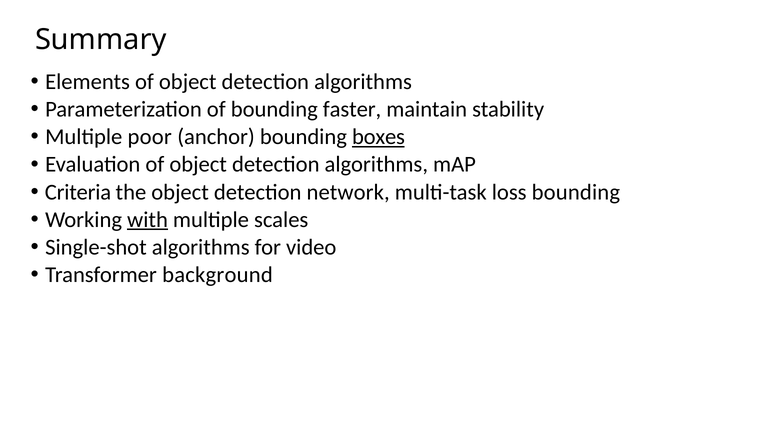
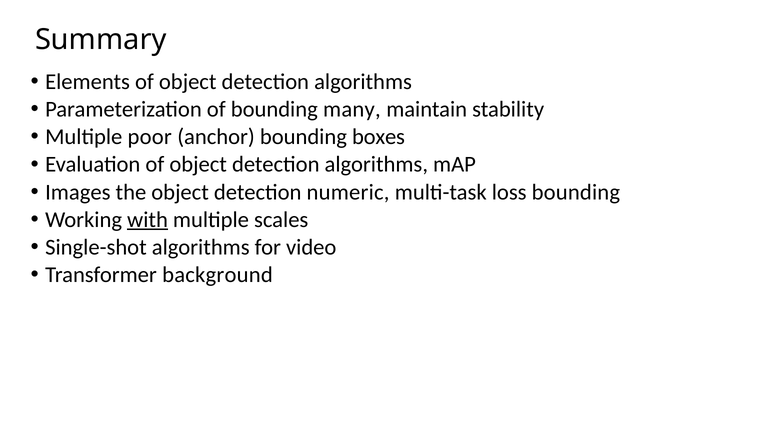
faster: faster -> many
boxes underline: present -> none
Criteria: Criteria -> Images
network: network -> numeric
